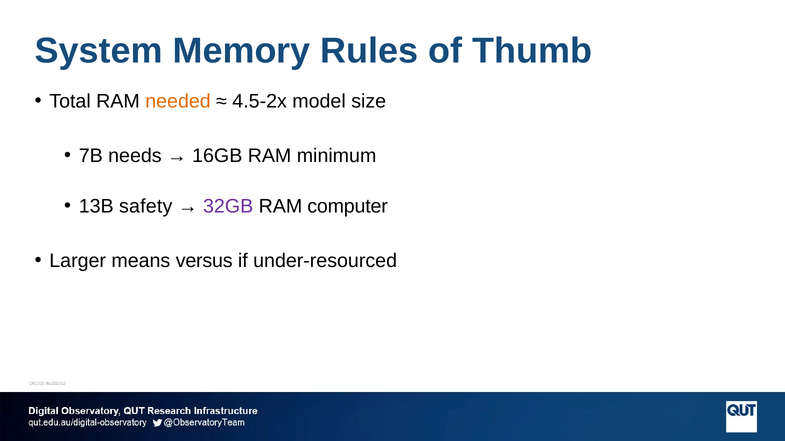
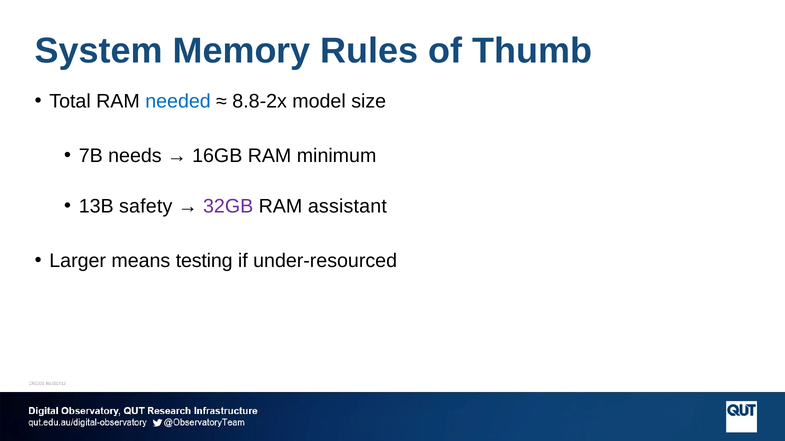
needed colour: orange -> blue
4.5-2x: 4.5-2x -> 8.8-2x
computer: computer -> assistant
versus: versus -> testing
